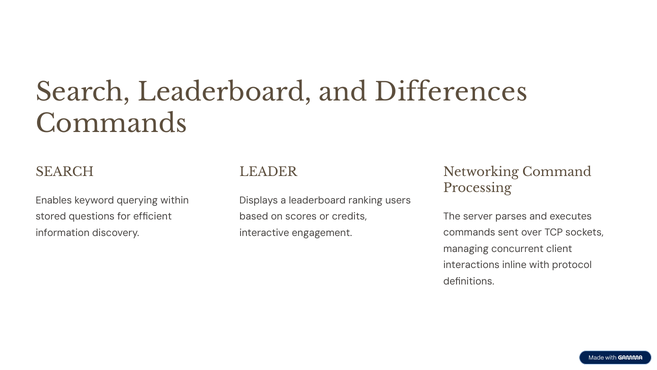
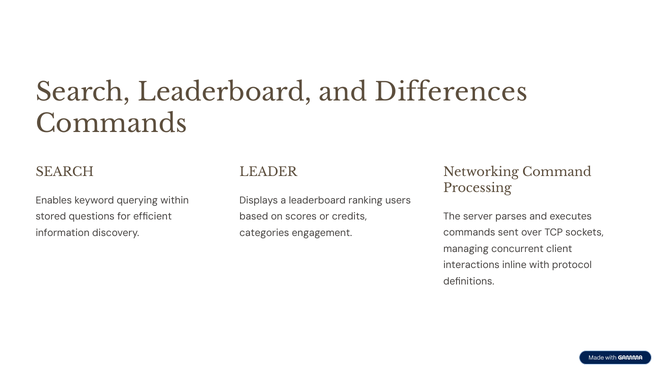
interactive: interactive -> categories
